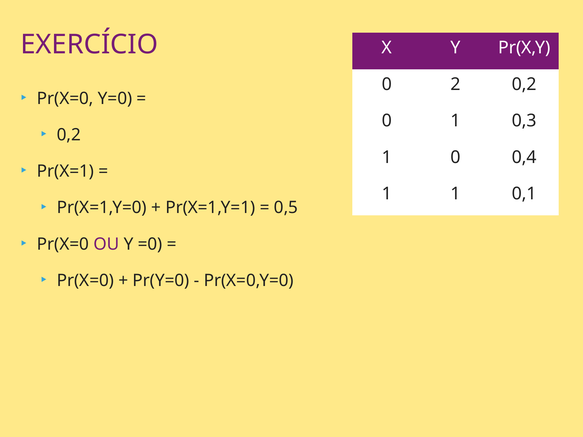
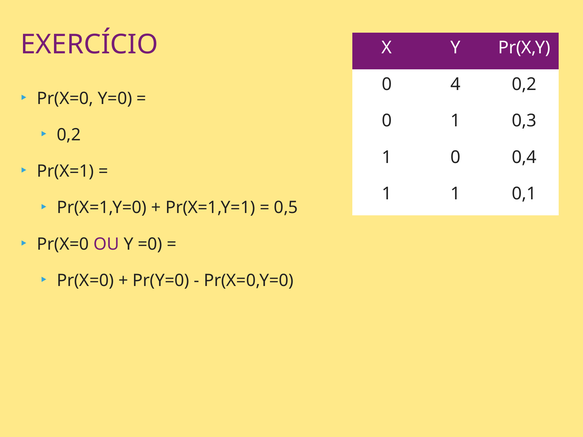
2: 2 -> 4
